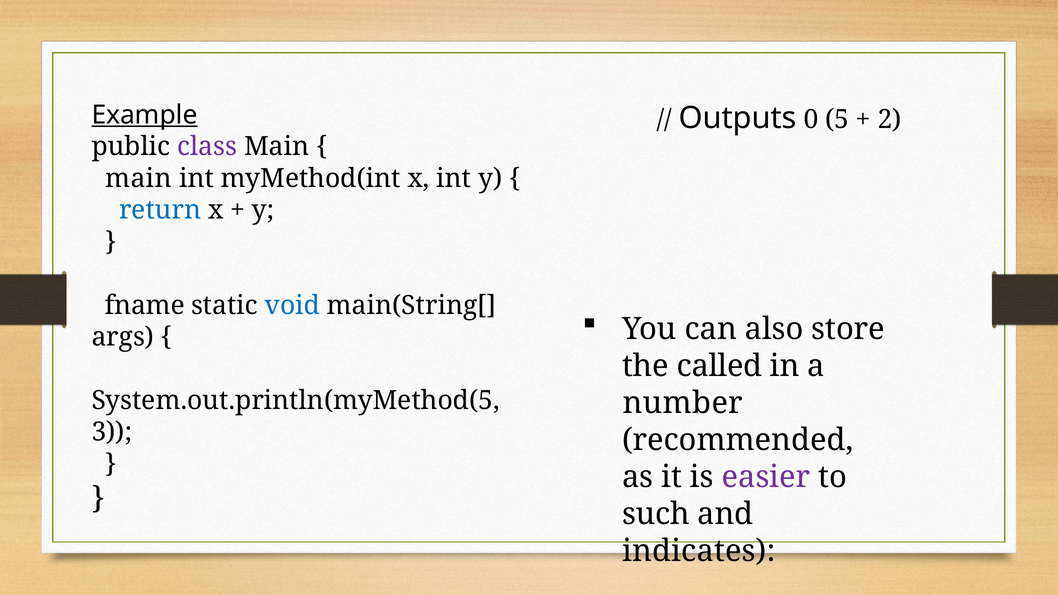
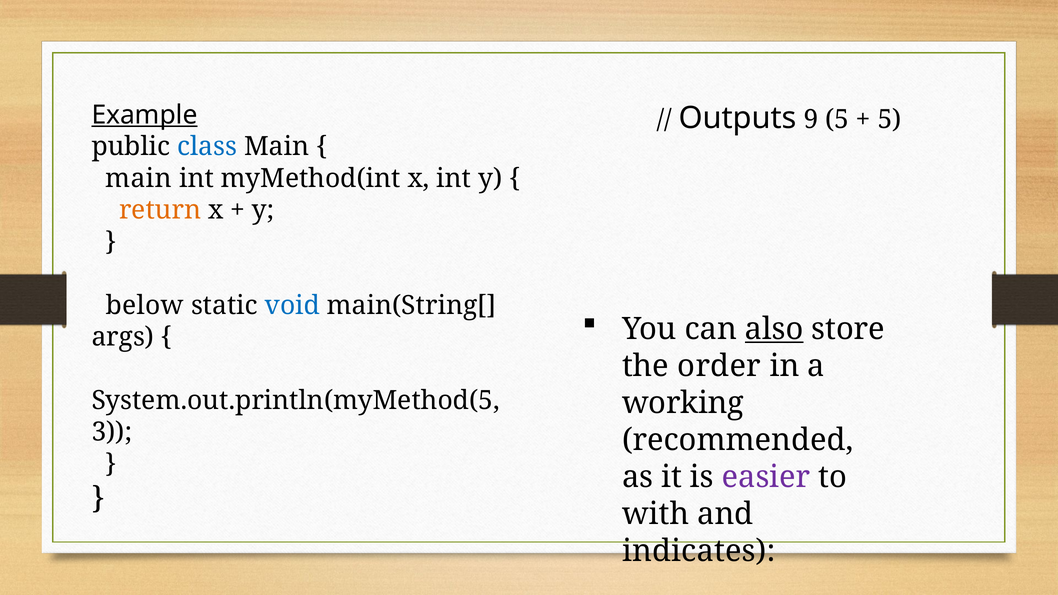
0: 0 -> 9
2 at (890, 119): 2 -> 5
class colour: purple -> blue
return colour: blue -> orange
fname: fname -> below
also underline: none -> present
called: called -> order
number: number -> working
such: such -> with
